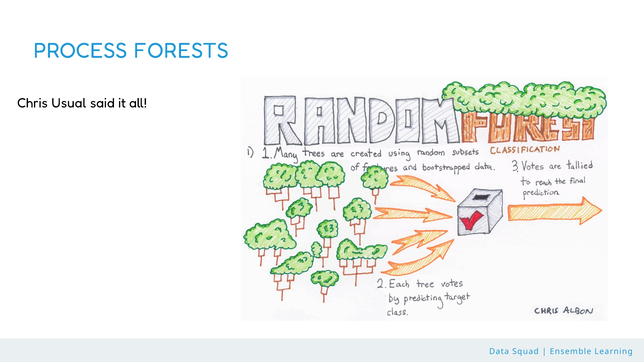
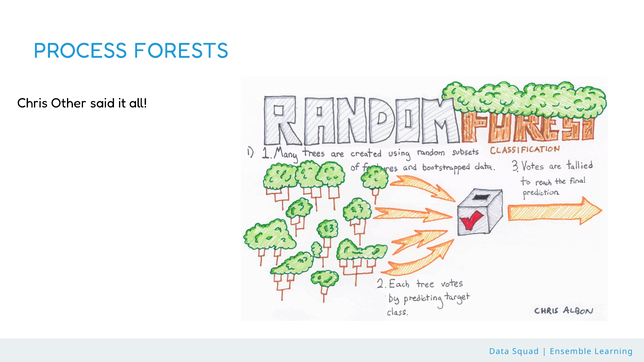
Usual: Usual -> Other
